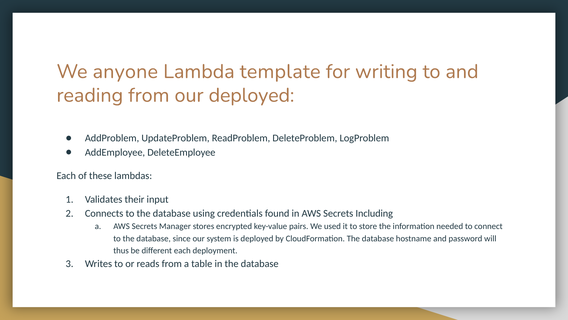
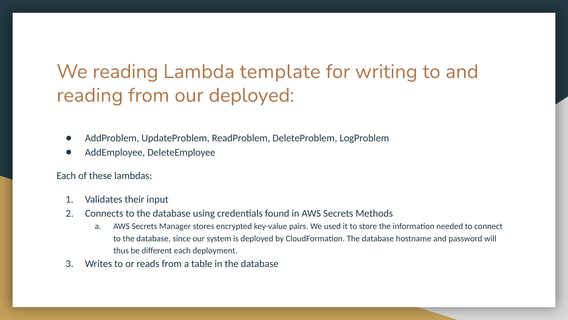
We anyone: anyone -> reading
Including: Including -> Methods
